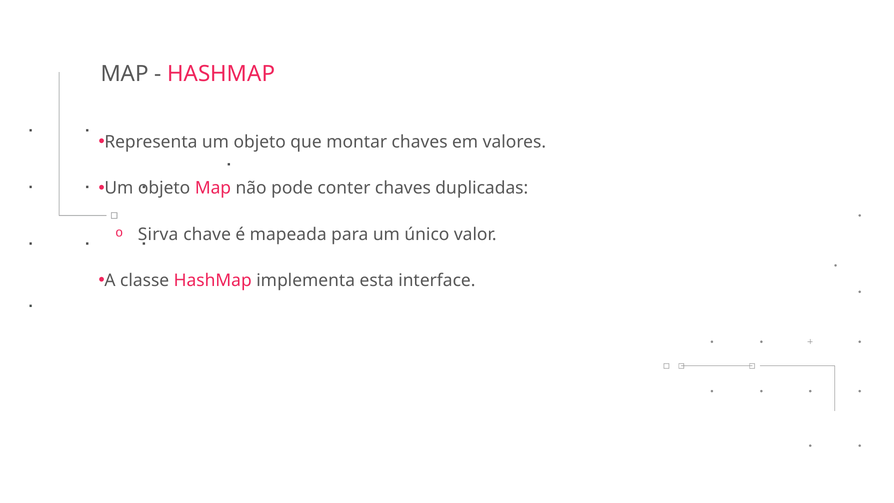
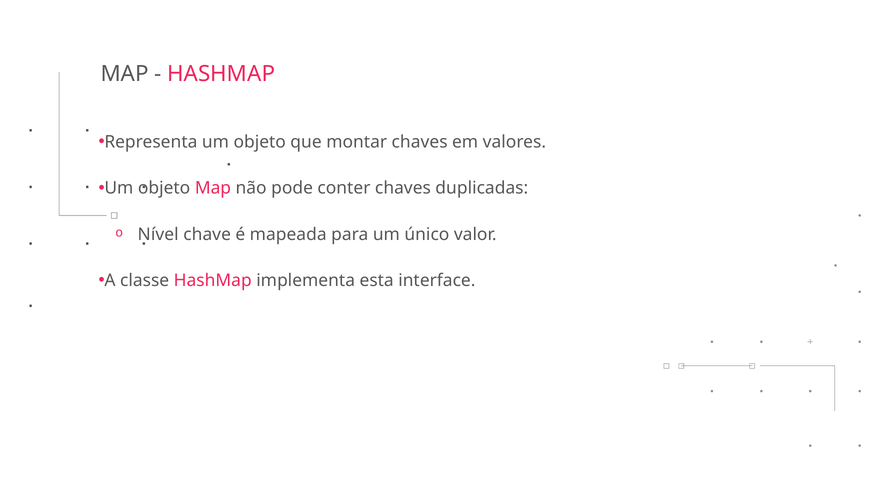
Sirva: Sirva -> Nível
